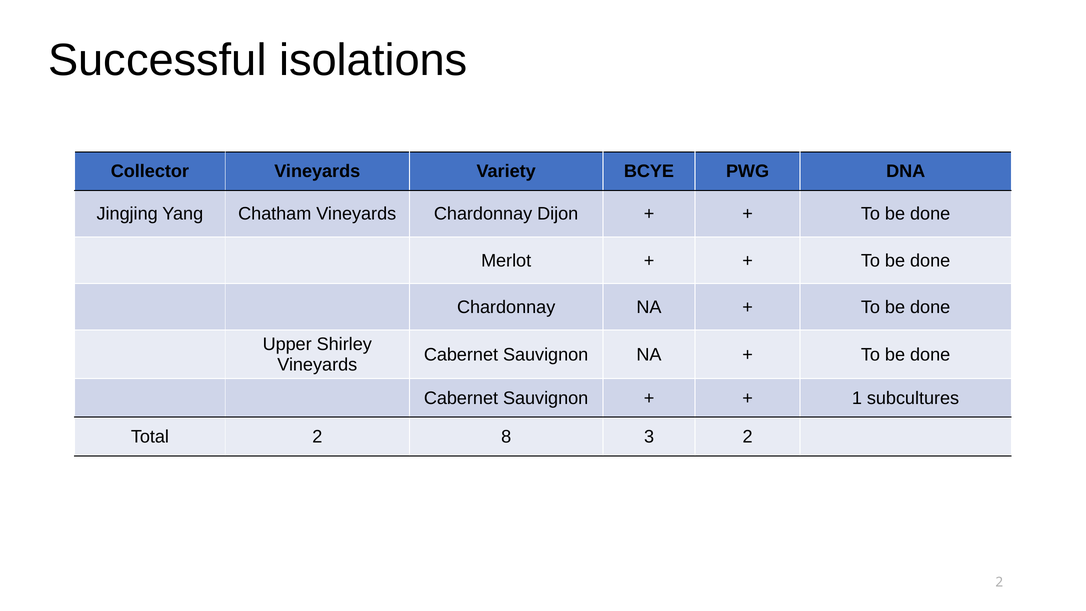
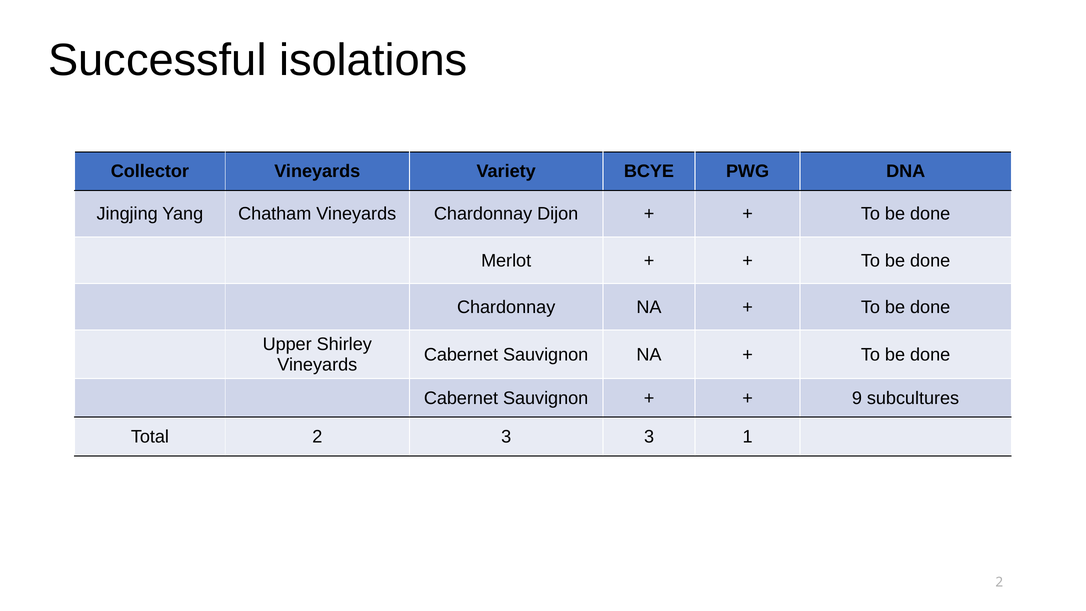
1: 1 -> 9
2 8: 8 -> 3
3 2: 2 -> 1
